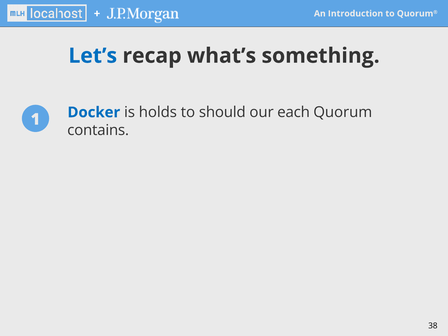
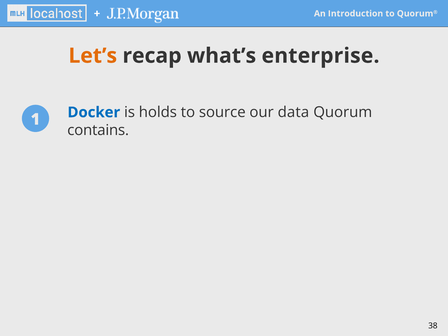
Let’s colour: blue -> orange
something: something -> enterprise
should: should -> source
each: each -> data
